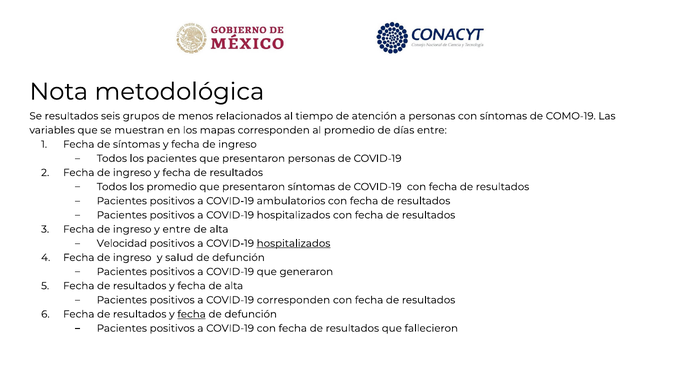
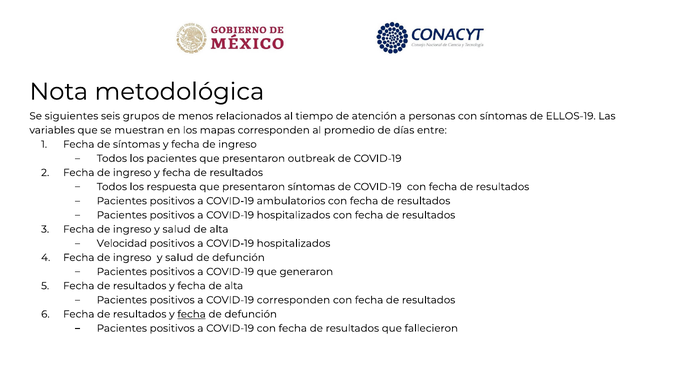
Se resultados: resultados -> siguientes
COMO-19: COMO-19 -> ELLOS-19
presentaron personas: personas -> outbreak
los promedio: promedio -> respuesta
entre at (177, 230): entre -> salud
hospitalizados at (294, 244) underline: present -> none
